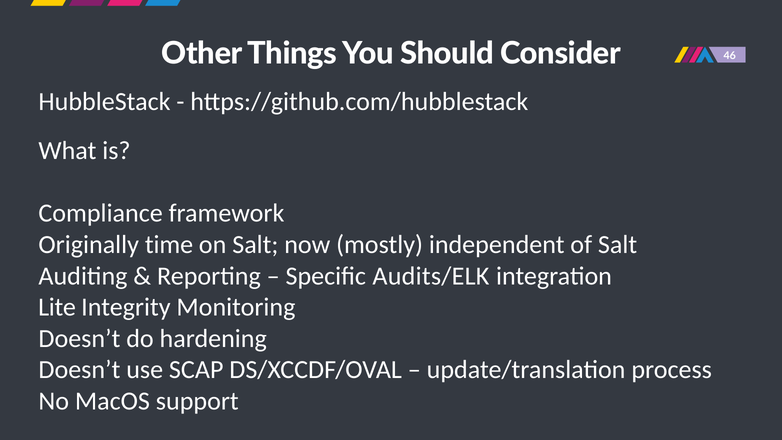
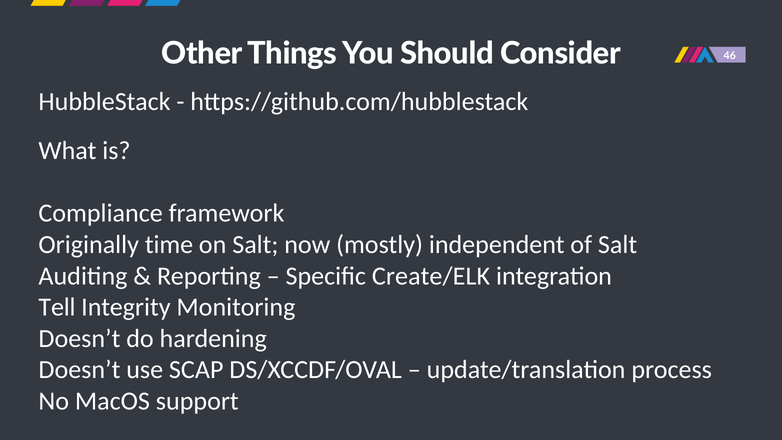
Audits/ELK: Audits/ELK -> Create/ELK
Lite: Lite -> Tell
